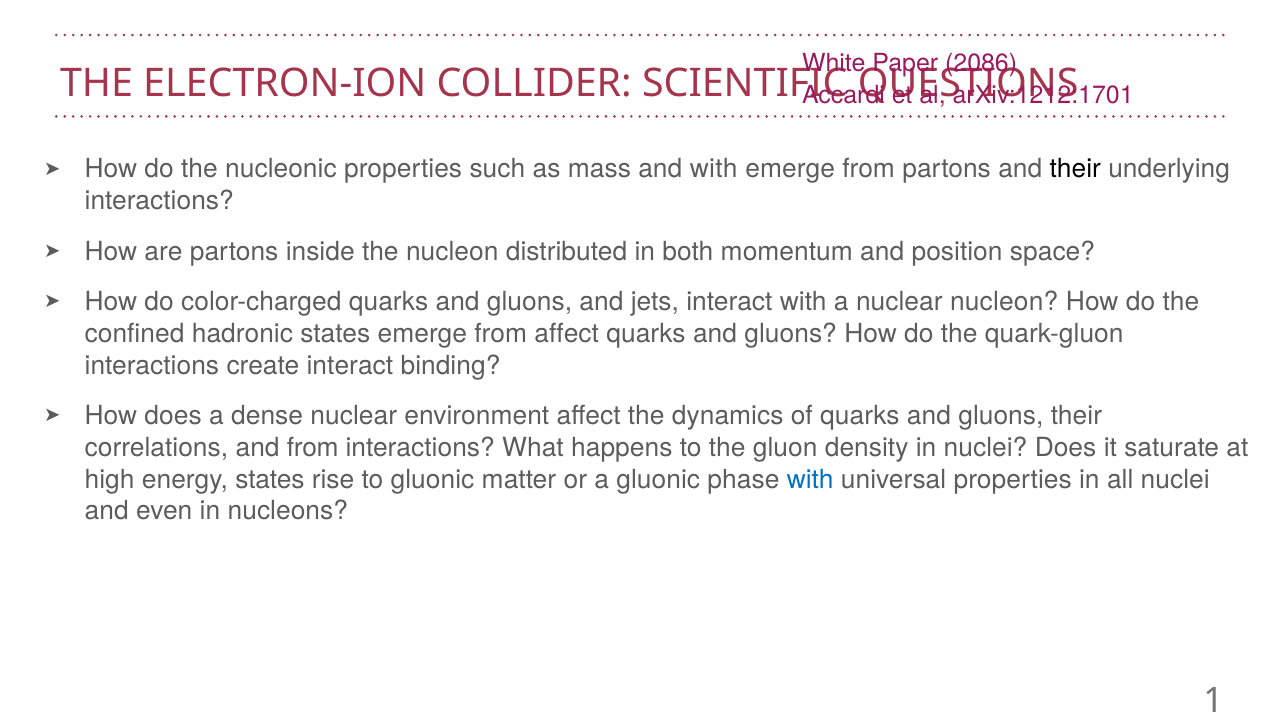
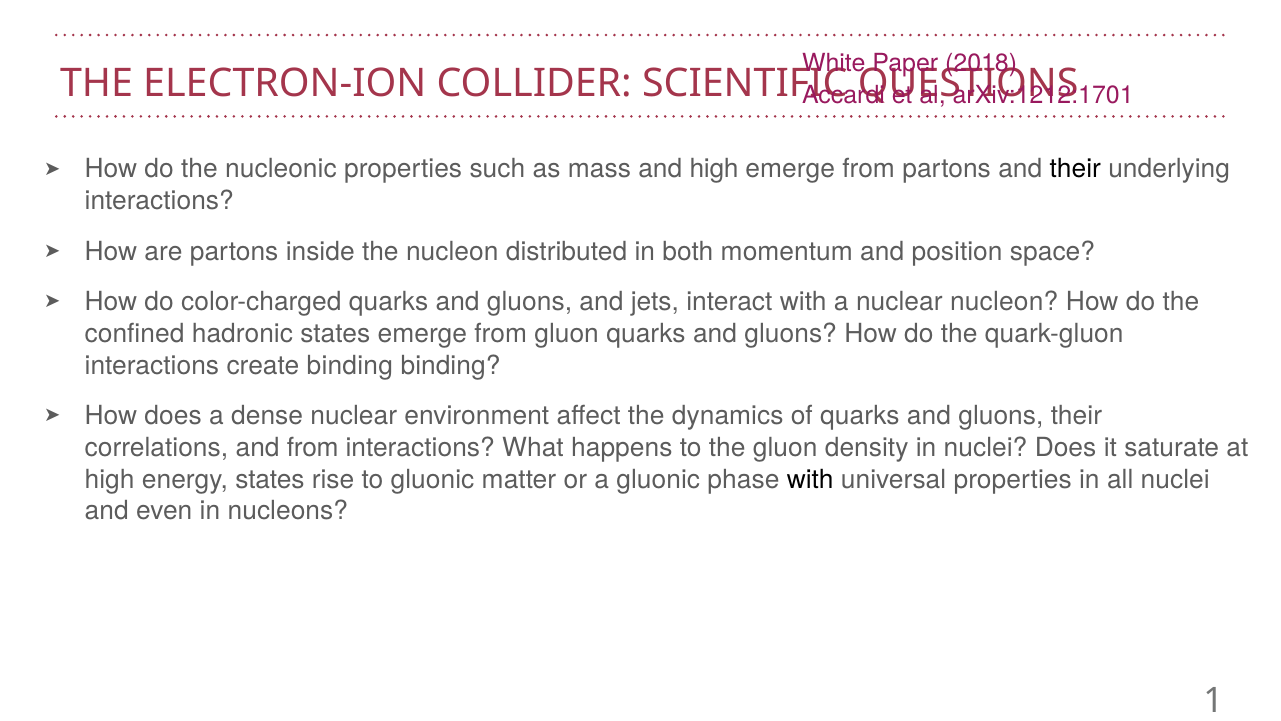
2086: 2086 -> 2018
and with: with -> high
from affect: affect -> gluon
create interact: interact -> binding
with at (810, 479) colour: blue -> black
